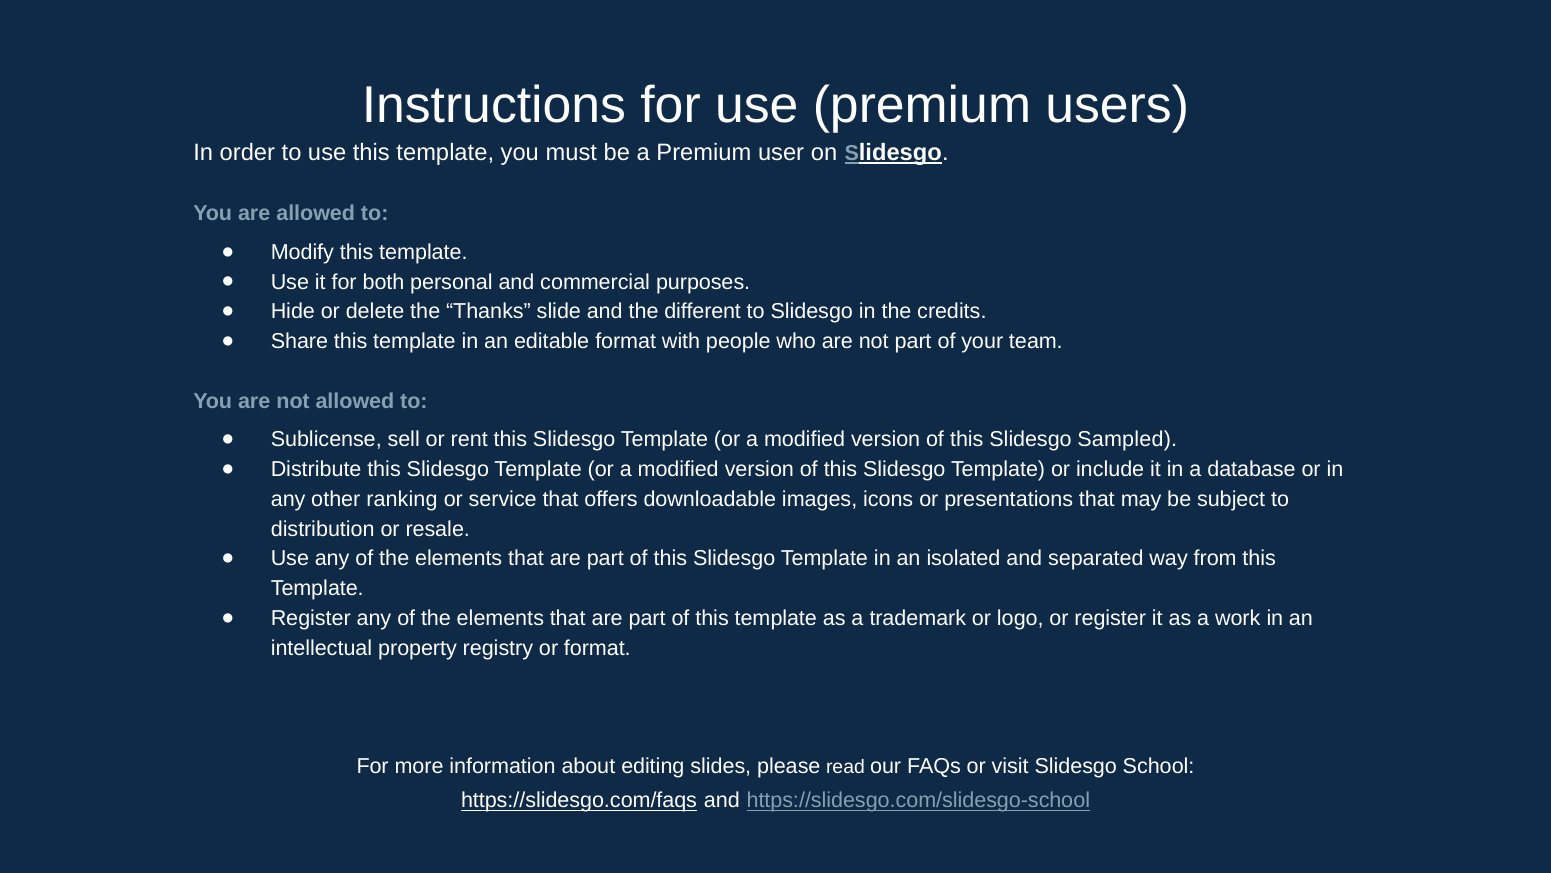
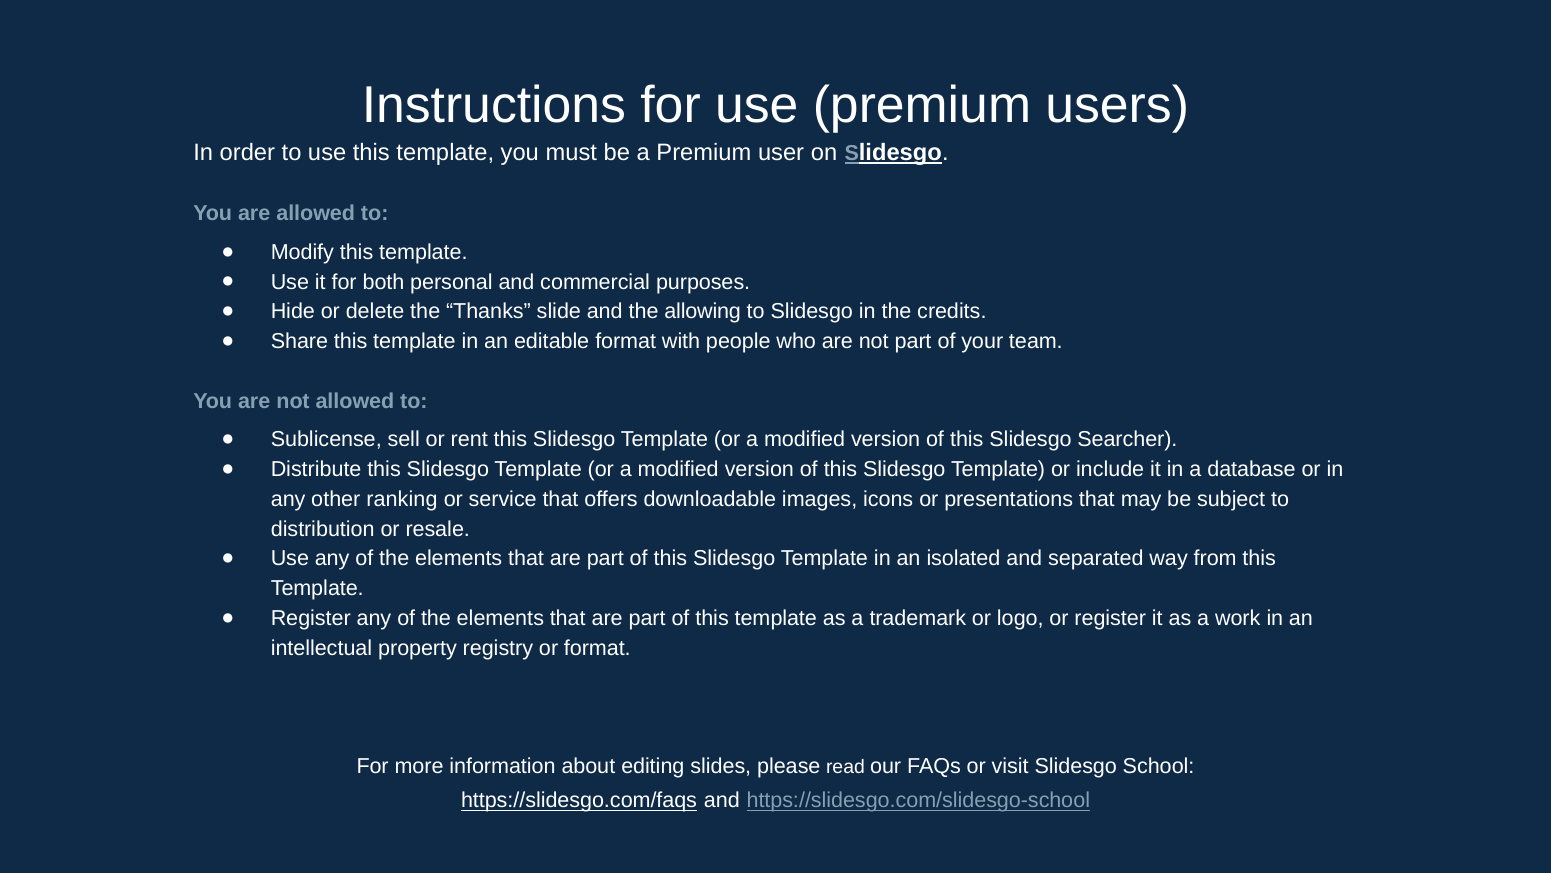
different: different -> allowing
Sampled: Sampled -> Searcher
